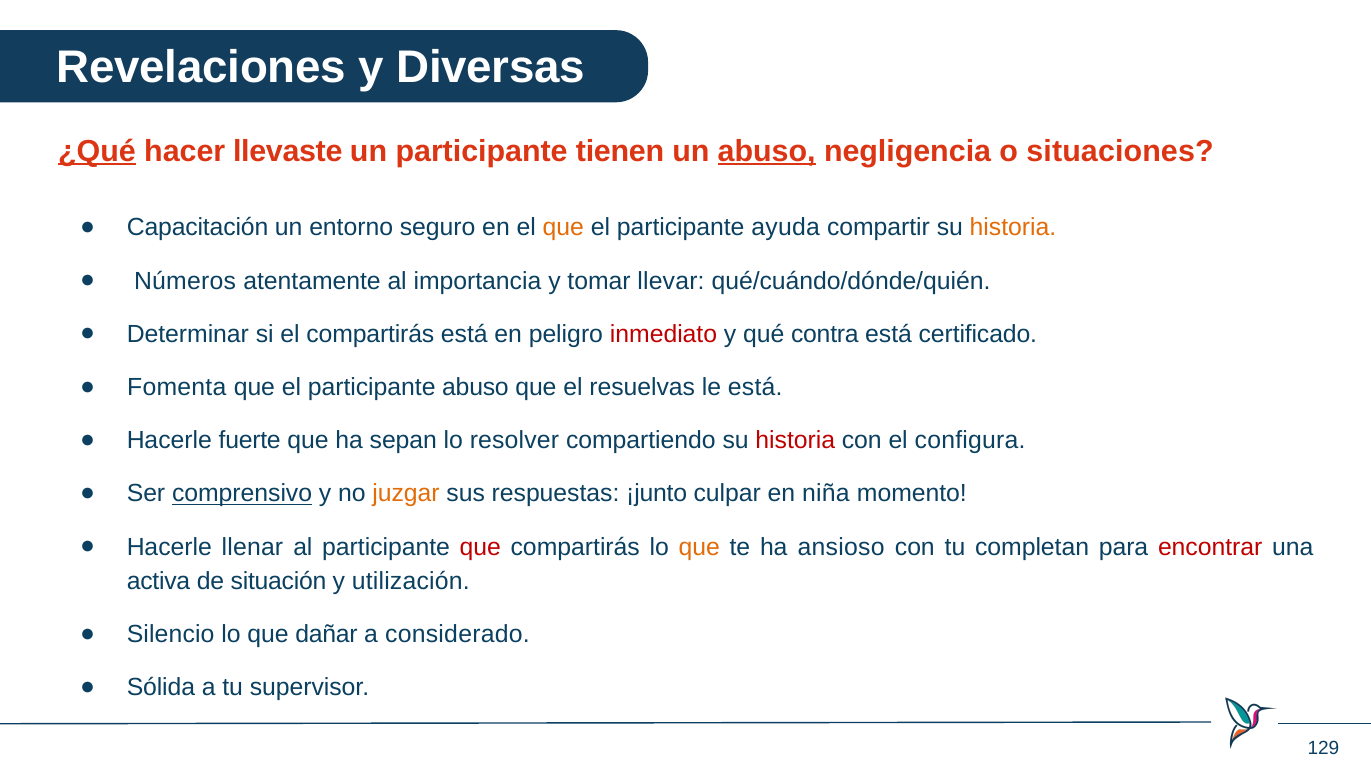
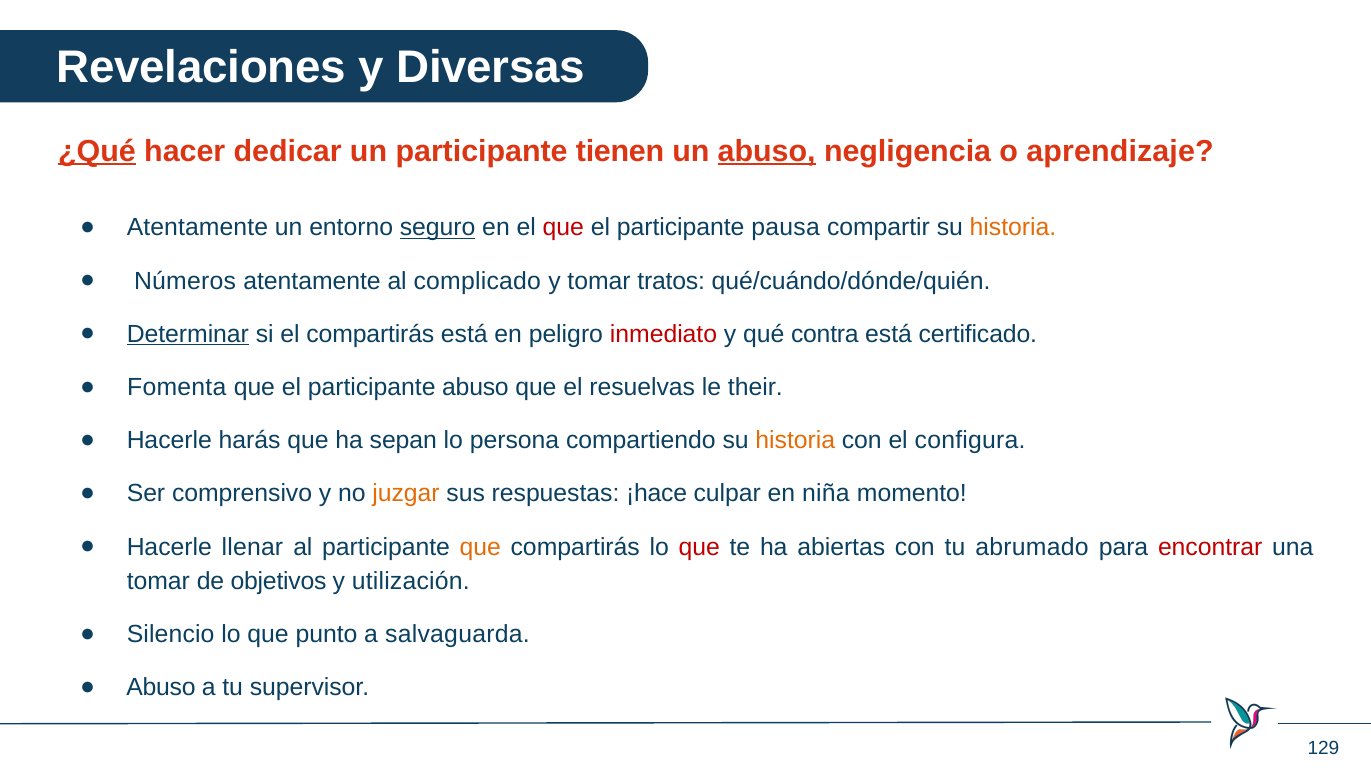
llevaste: llevaste -> dedicar
situaciones: situaciones -> aprendizaje
Capacitación at (198, 228): Capacitación -> Atentamente
seguro underline: none -> present
que at (563, 228) colour: orange -> red
ayuda: ayuda -> pausa
importancia: importancia -> complicado
llevar: llevar -> tratos
Determinar underline: none -> present
le está: está -> their
fuerte: fuerte -> harás
resolver: resolver -> persona
historia at (795, 441) colour: red -> orange
comprensivo underline: present -> none
¡junto: ¡junto -> ¡hace
que at (480, 547) colour: red -> orange
que at (699, 547) colour: orange -> red
ansioso: ansioso -> abiertas
completan: completan -> abrumado
activa at (158, 581): activa -> tomar
situación: situación -> objetivos
dañar: dañar -> punto
considerado: considerado -> salvaguarda
Sólida at (161, 688): Sólida -> Abuso
